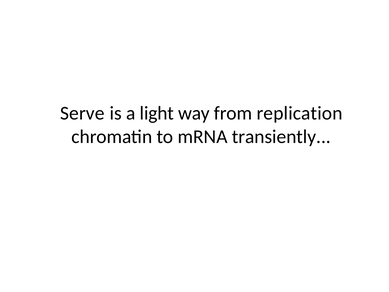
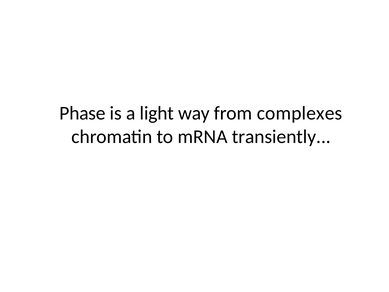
Serve: Serve -> Phase
replication: replication -> complexes
